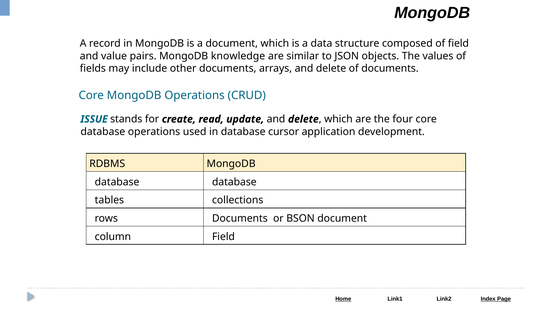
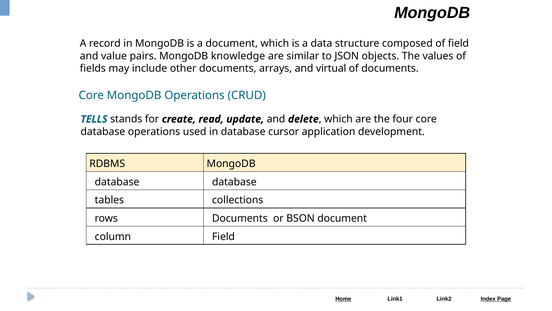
arrays and delete: delete -> virtual
ISSUE: ISSUE -> TELLS
